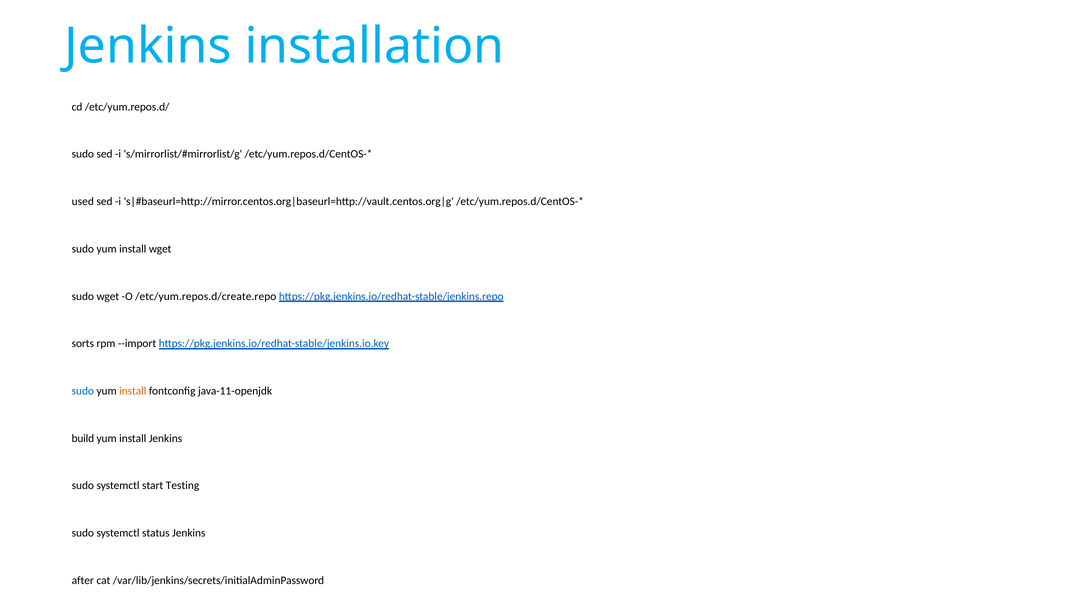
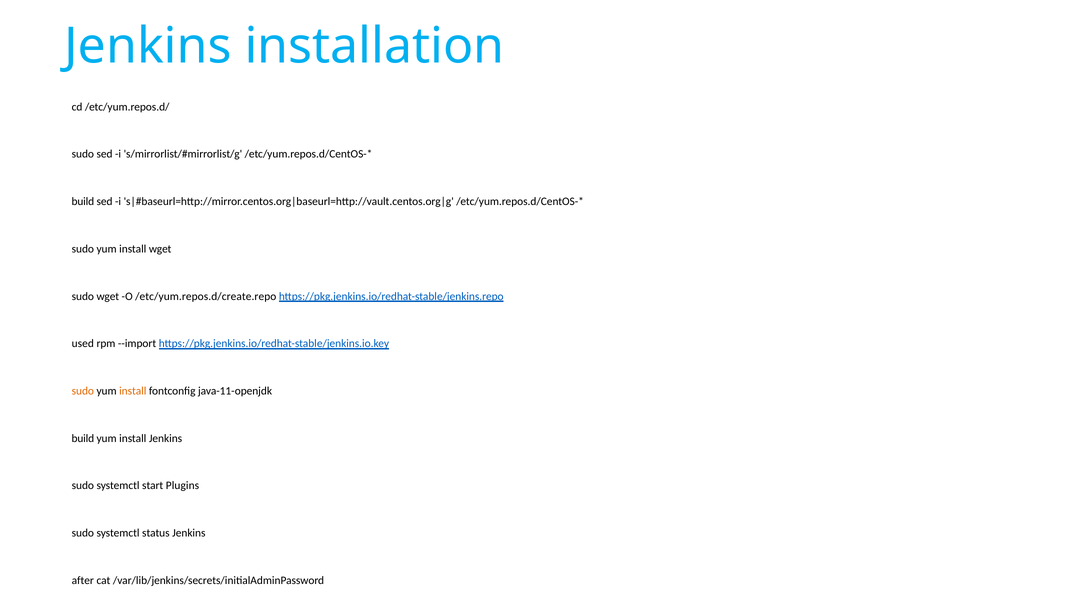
used at (83, 202): used -> build
sorts: sorts -> used
sudo at (83, 391) colour: blue -> orange
Testing: Testing -> Plugins
